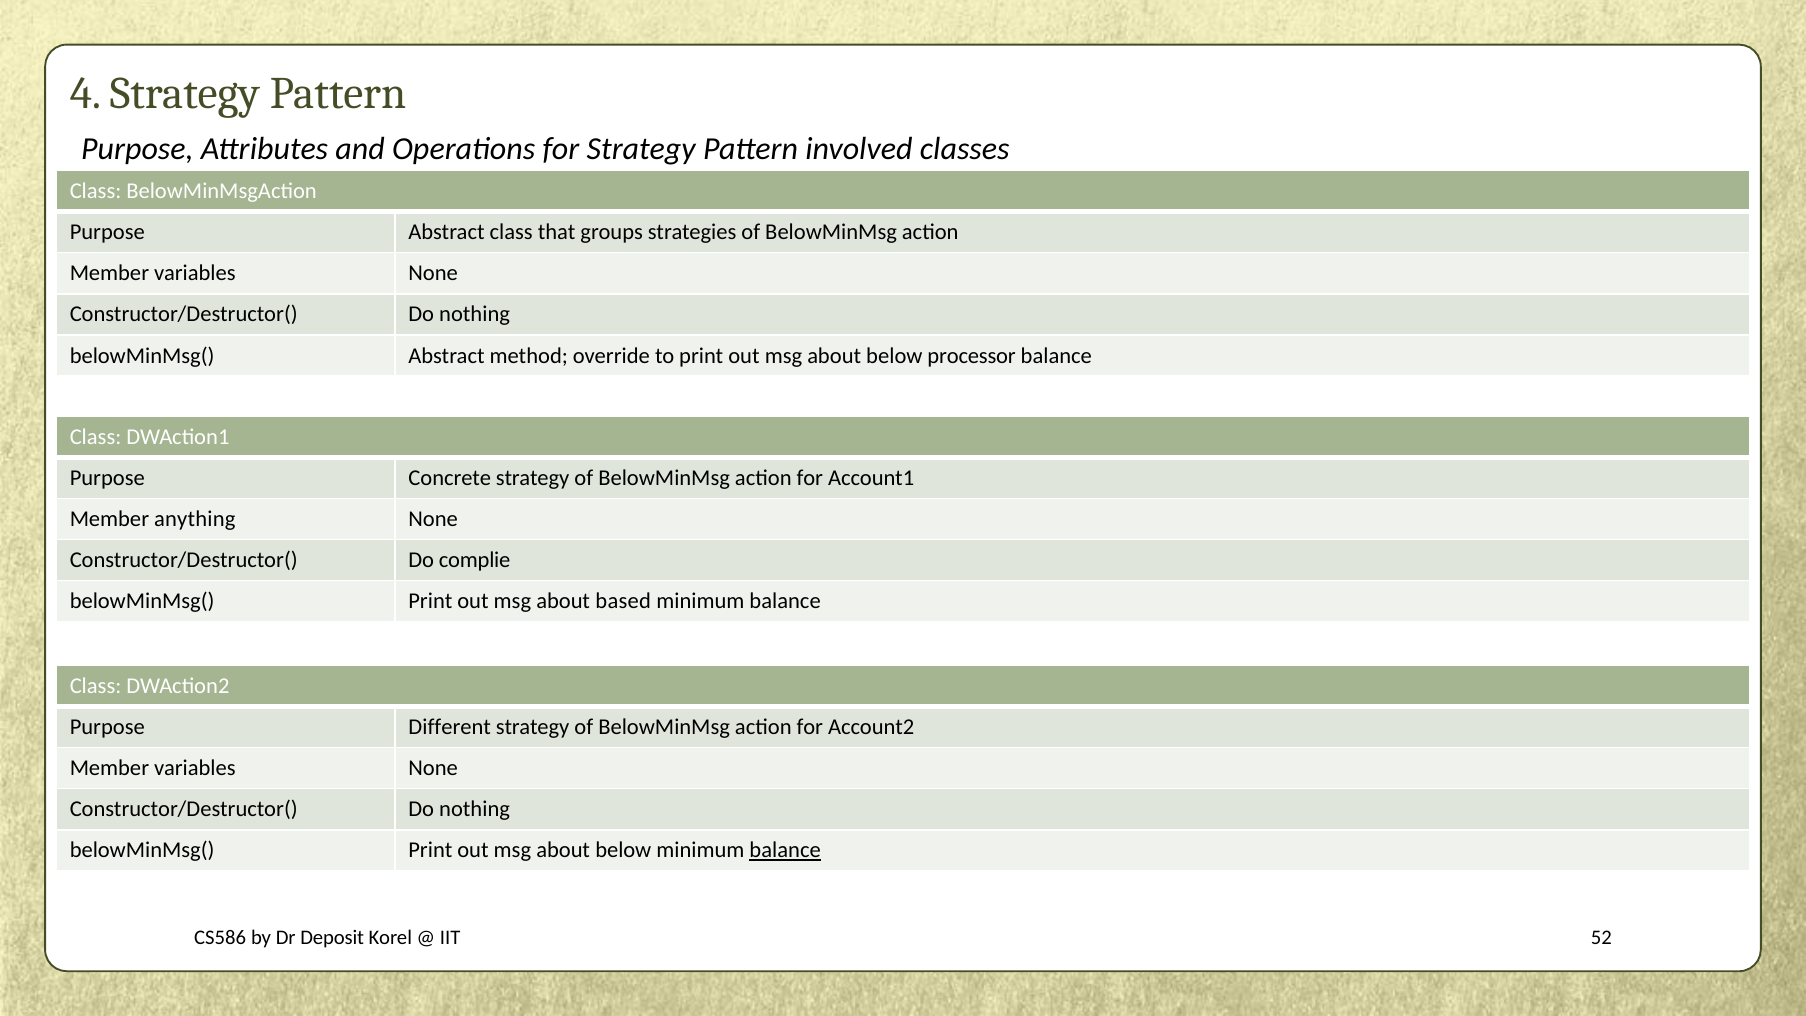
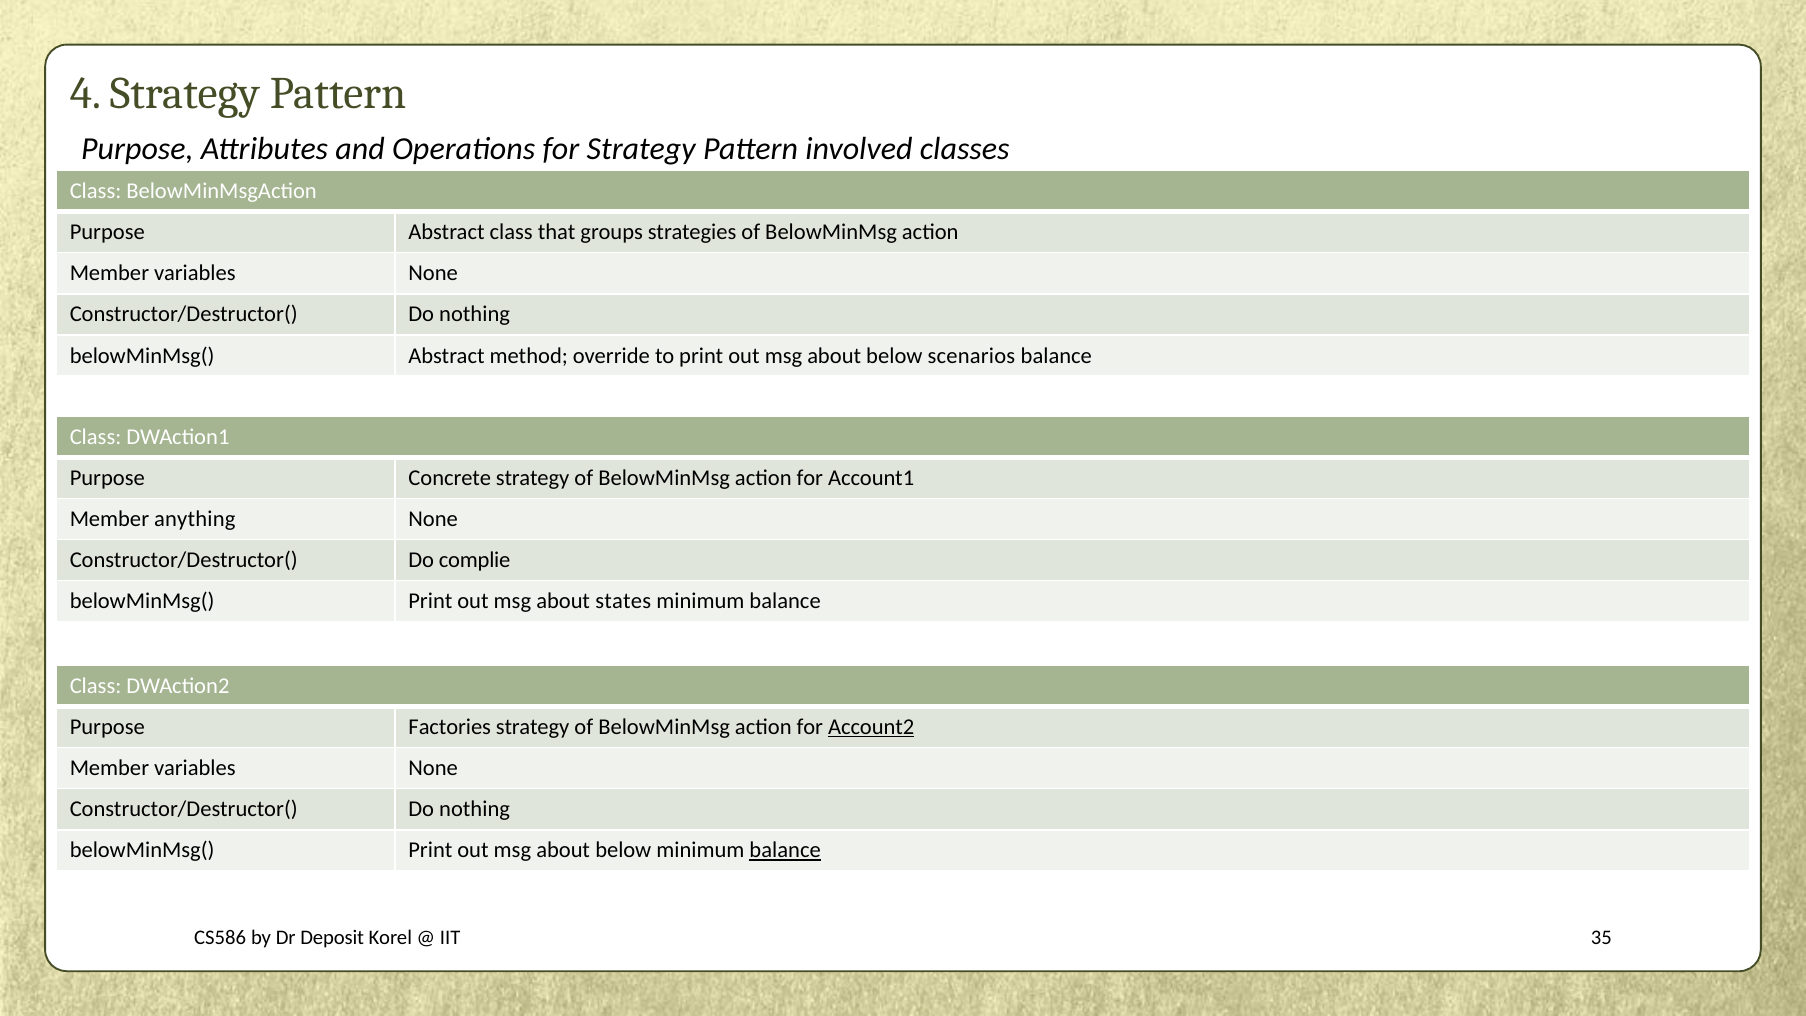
processor: processor -> scenarios
based: based -> states
Different: Different -> Factories
Account2 underline: none -> present
52: 52 -> 35
